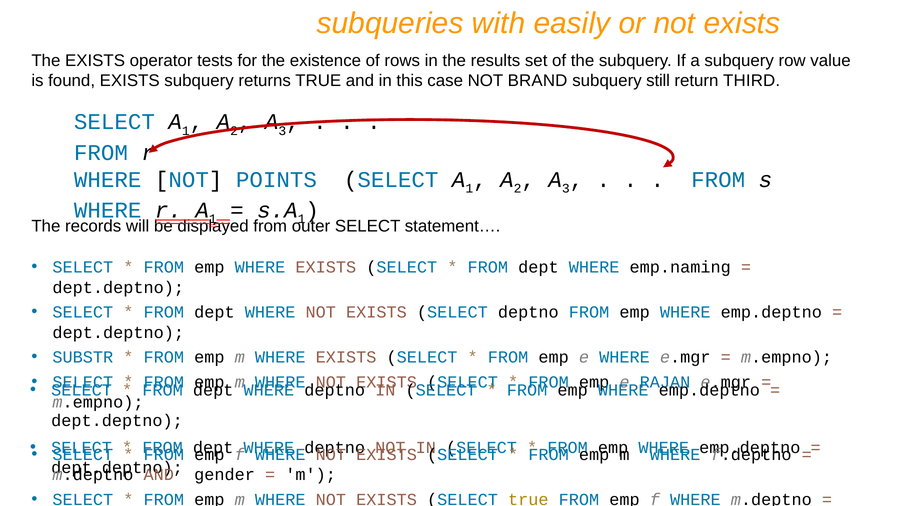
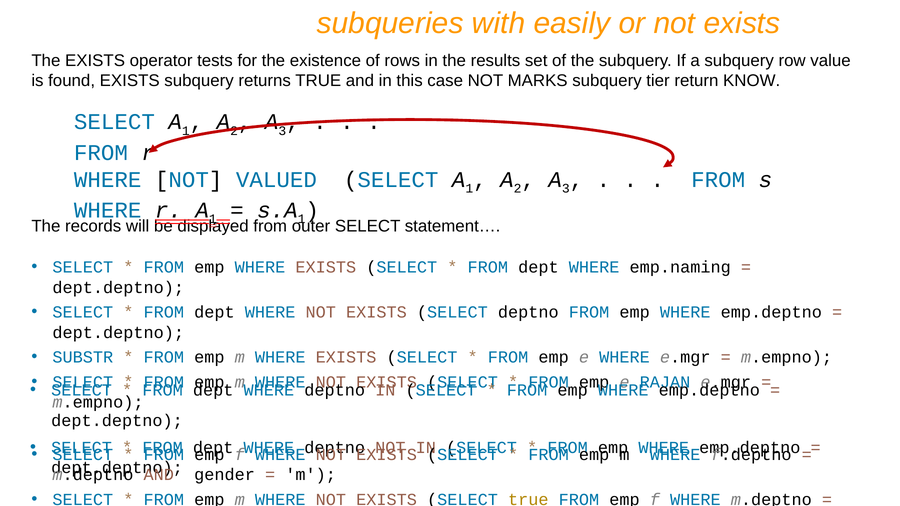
BRAND: BRAND -> MARKS
still: still -> tier
THIRD: THIRD -> KNOW
POINTS: POINTS -> VALUED
